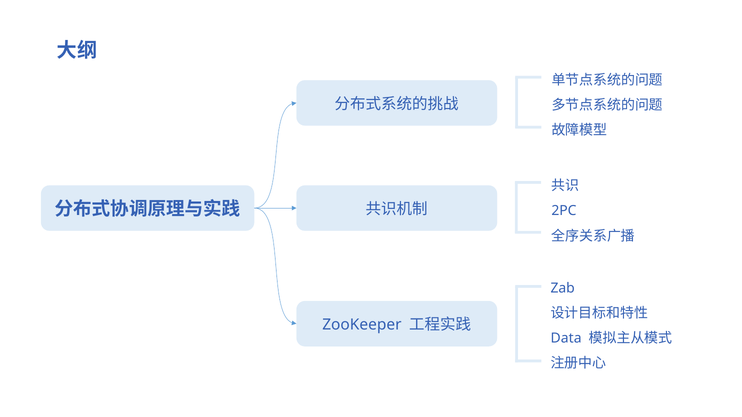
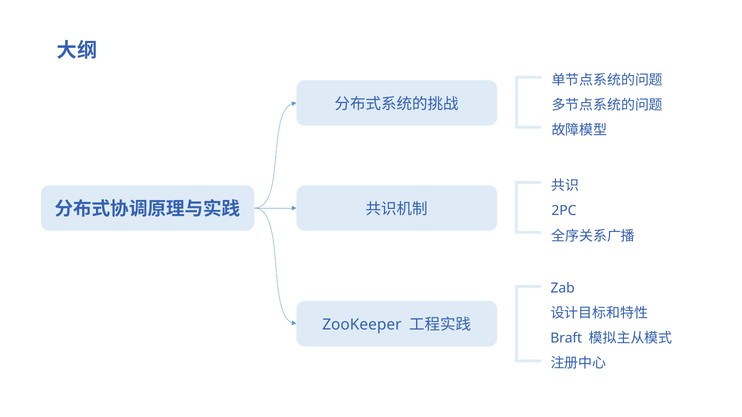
Data: Data -> Braft
